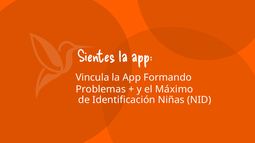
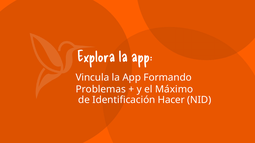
Sientes: Sientes -> Explora
Niñas: Niñas -> Hacer
